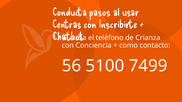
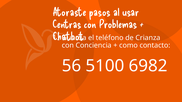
Conducta: Conducta -> Atoraste
Inscribirte: Inscribirte -> Problemas
7499: 7499 -> 6982
